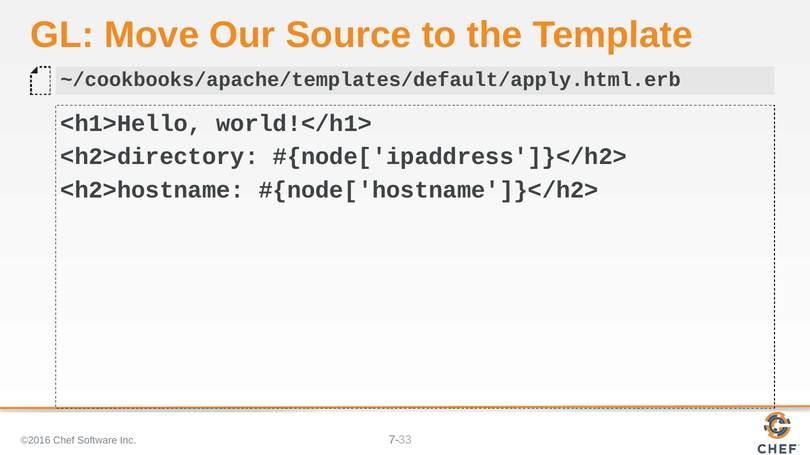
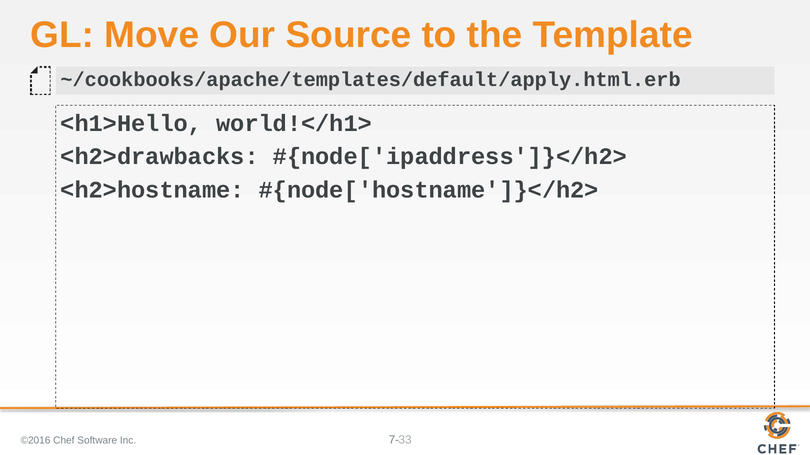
<h2>directory: <h2>directory -> <h2>drawbacks
